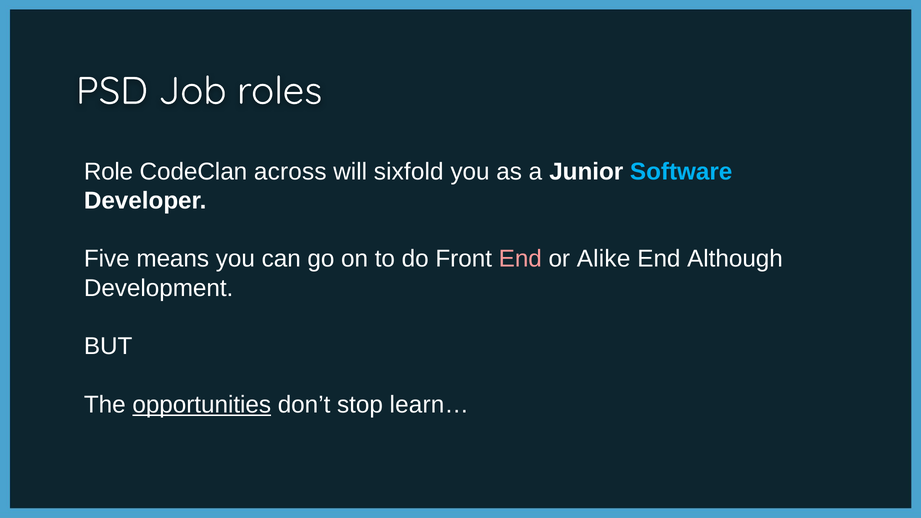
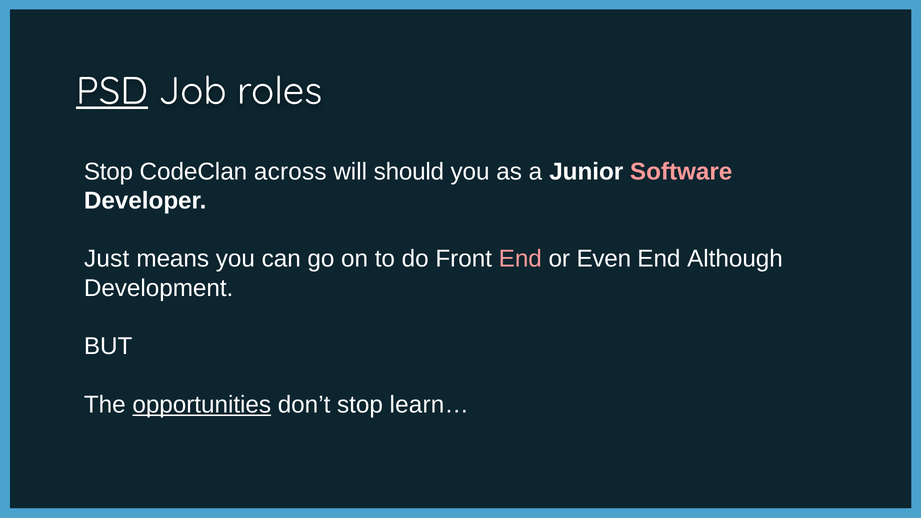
PSD underline: none -> present
Role at (109, 172): Role -> Stop
sixfold: sixfold -> should
Software colour: light blue -> pink
Five: Five -> Just
Alike: Alike -> Even
